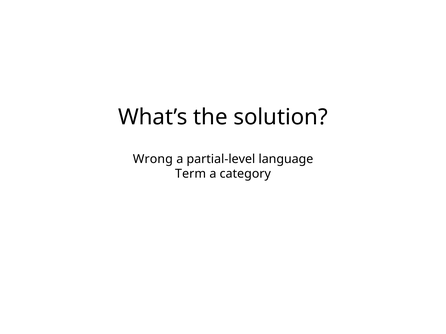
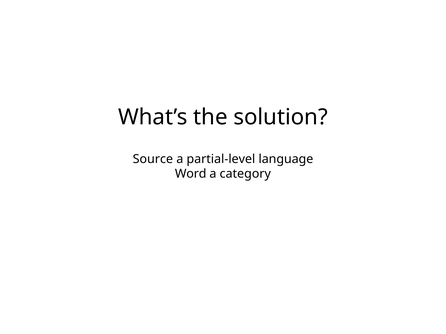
Wrong: Wrong -> Source
Term: Term -> Word
